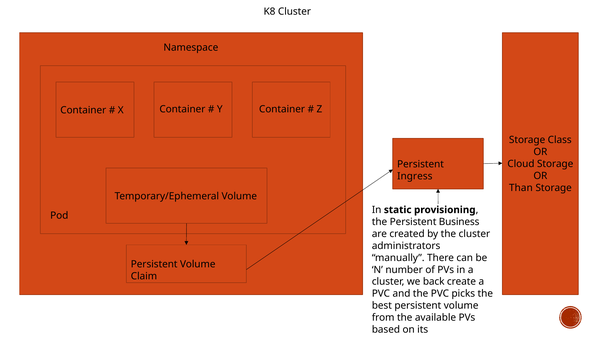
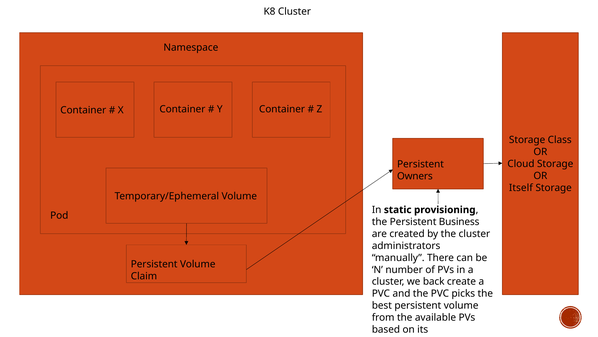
Ingress: Ingress -> Owners
Than: Than -> Itself
